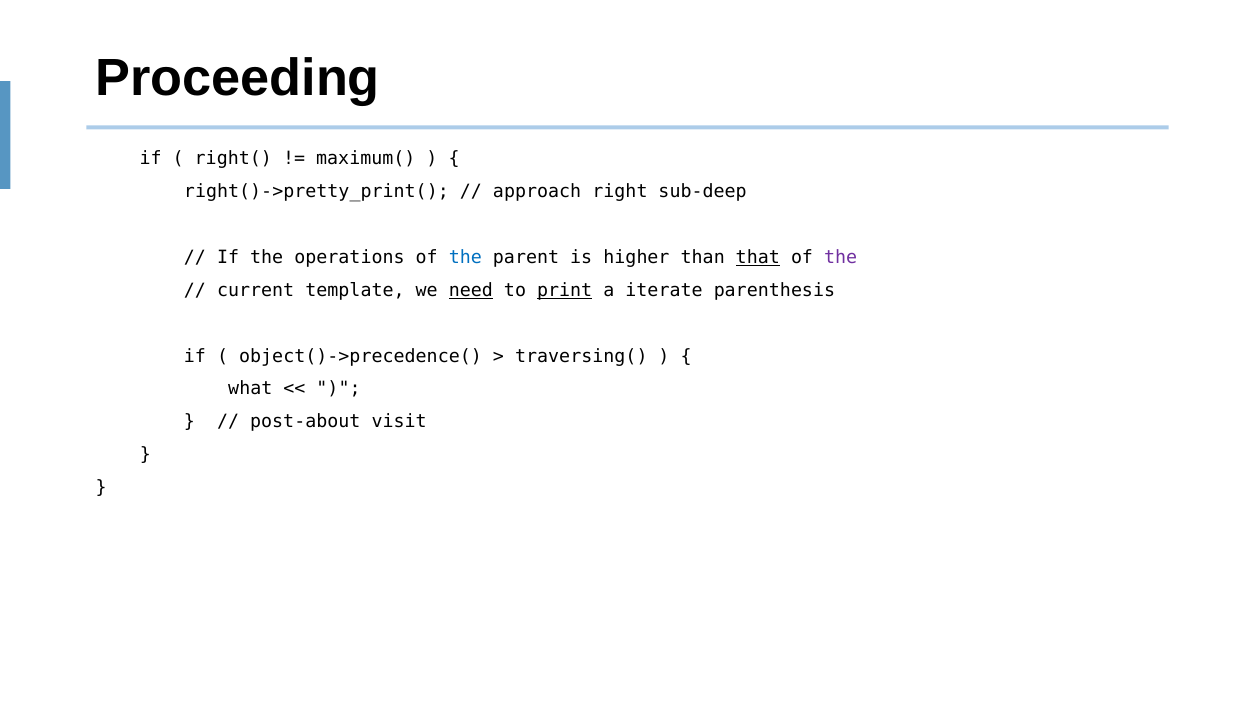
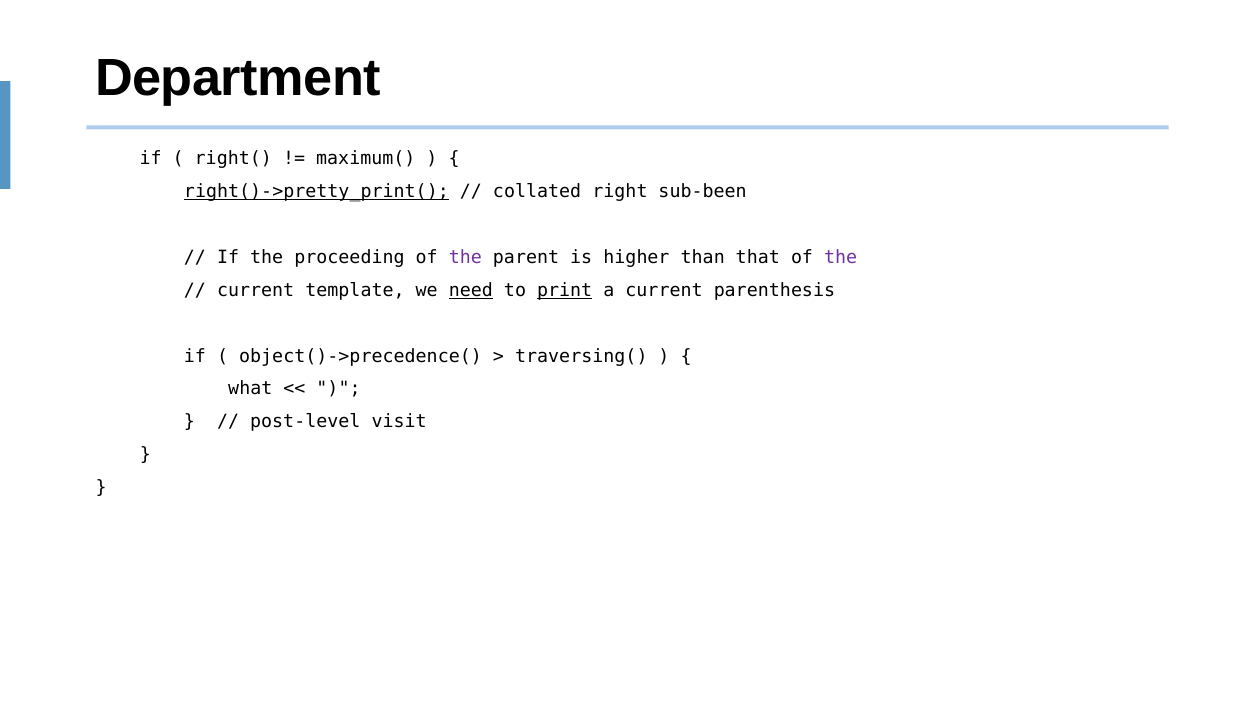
Proceeding: Proceeding -> Department
right()->pretty_print( underline: none -> present
approach: approach -> collated
sub-deep: sub-deep -> sub-been
operations: operations -> proceeding
the at (465, 257) colour: blue -> purple
that underline: present -> none
a iterate: iterate -> current
post-about: post-about -> post-level
